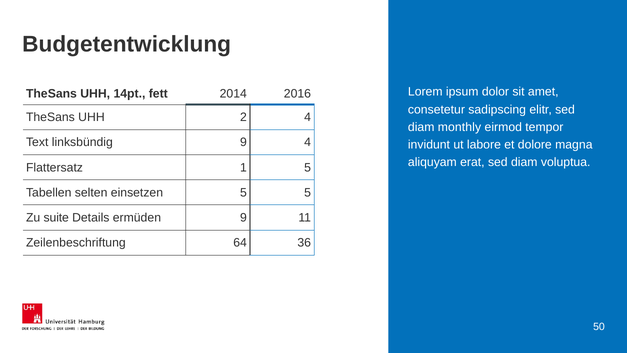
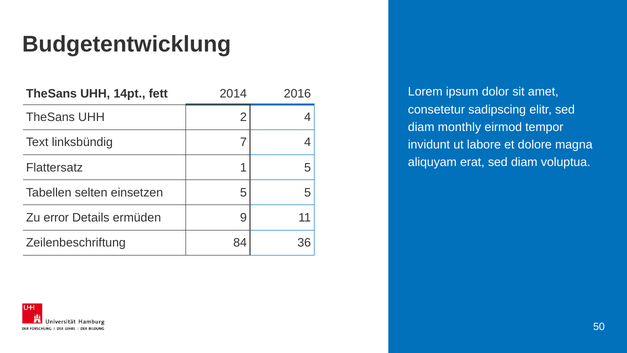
linksbündig 9: 9 -> 7
suite: suite -> error
64: 64 -> 84
